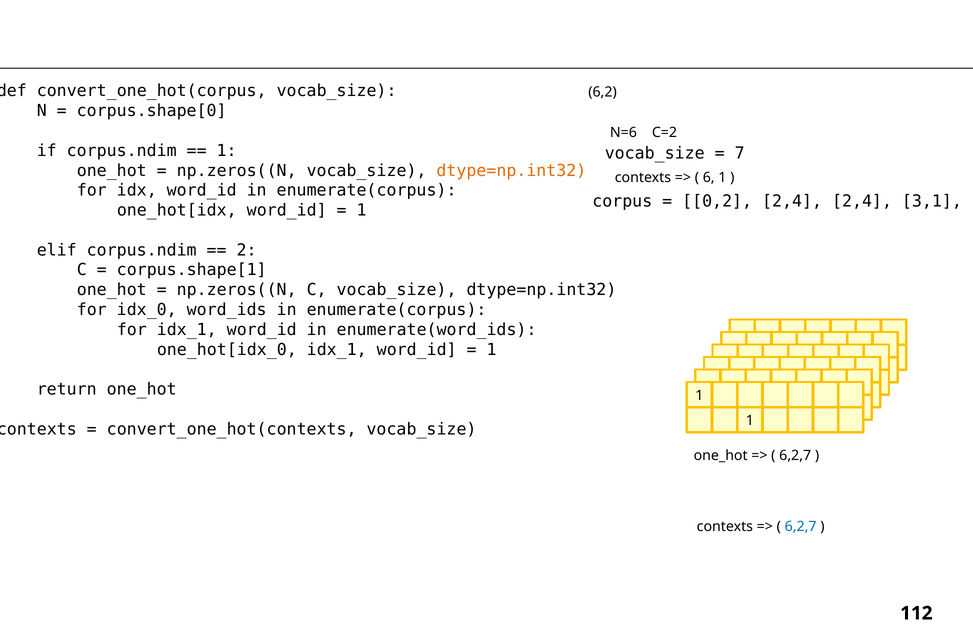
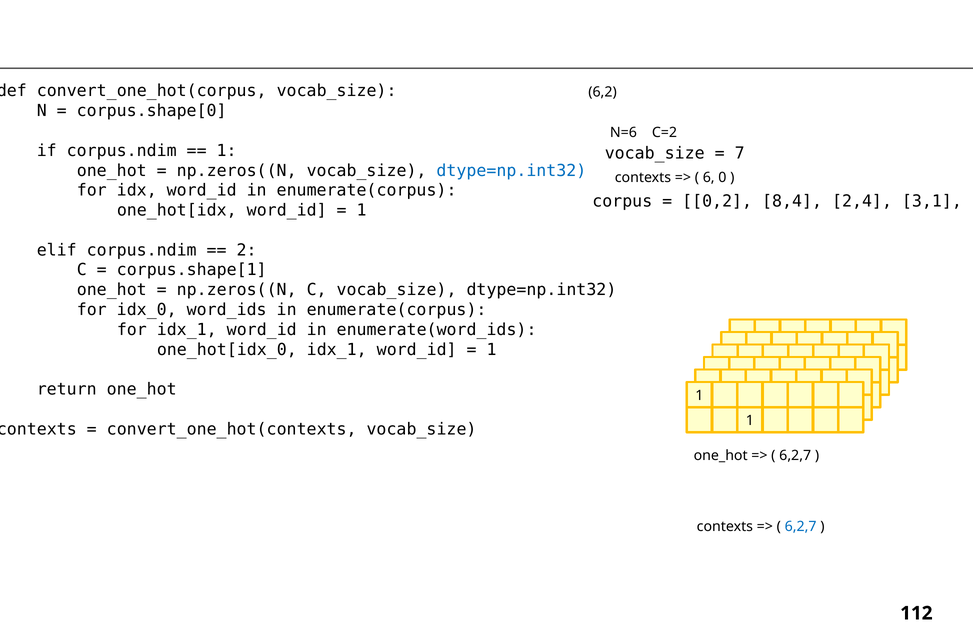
dtype=np.int32 at (511, 171) colour: orange -> blue
6 1: 1 -> 0
0,2 2,4: 2,4 -> 8,4
